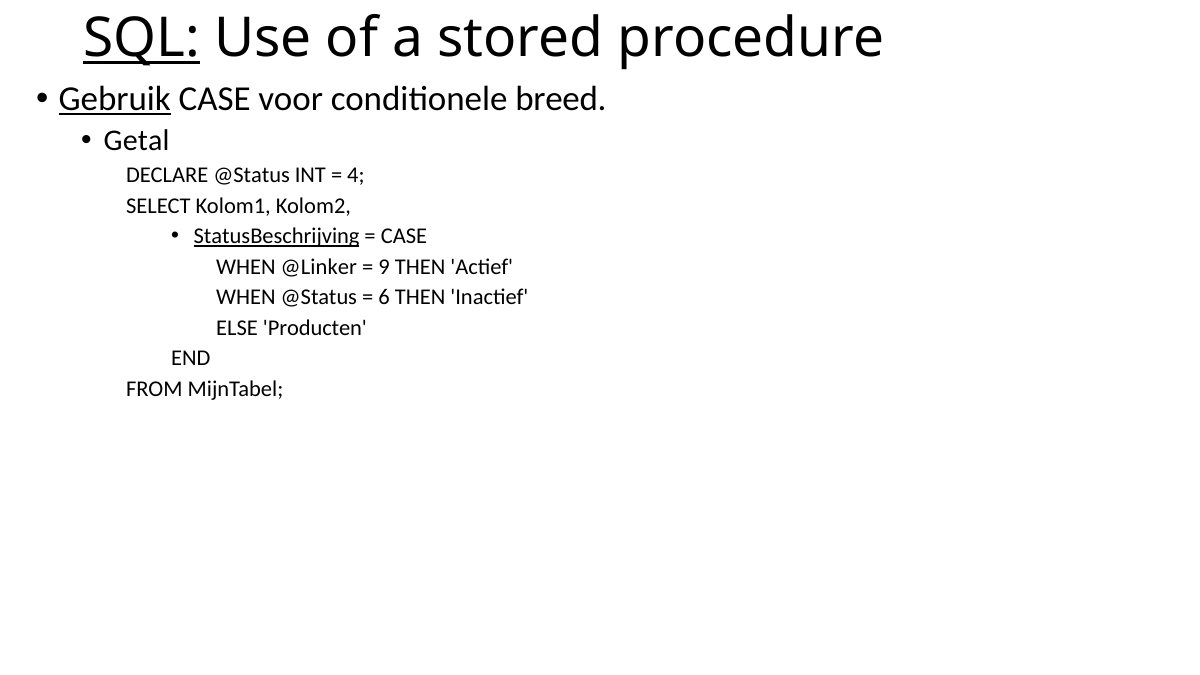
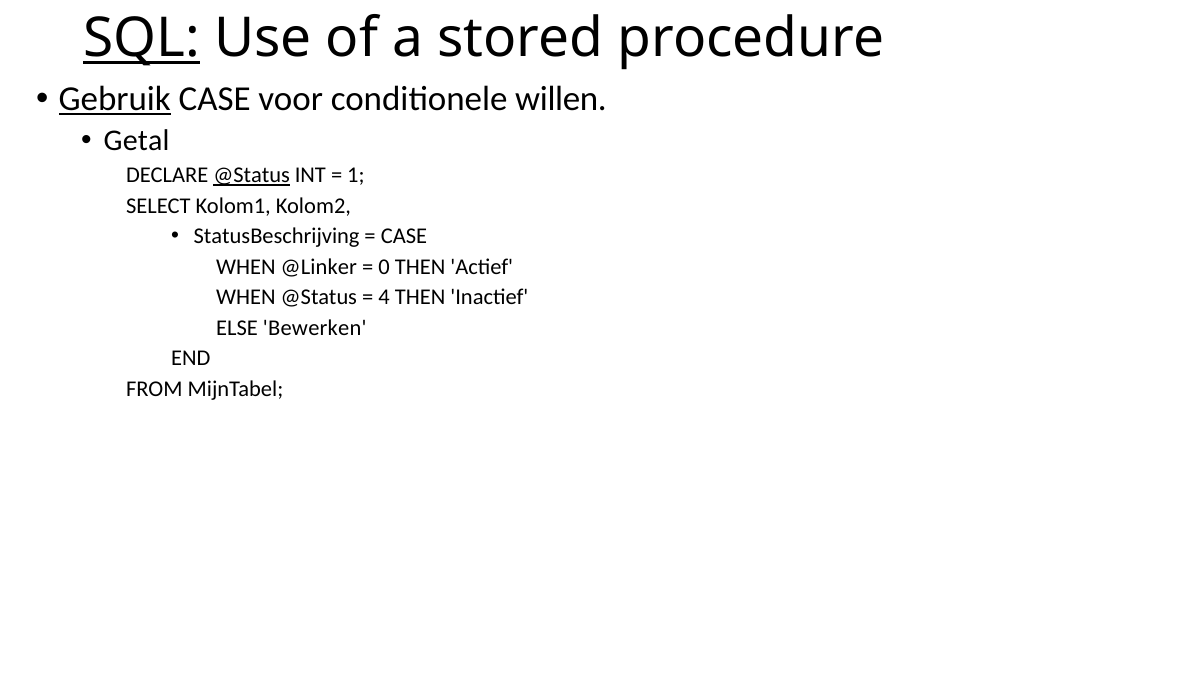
breed: breed -> willen
@Status at (252, 175) underline: none -> present
4: 4 -> 1
StatusBeschrijving underline: present -> none
9: 9 -> 0
6: 6 -> 4
Producten: Producten -> Bewerken
